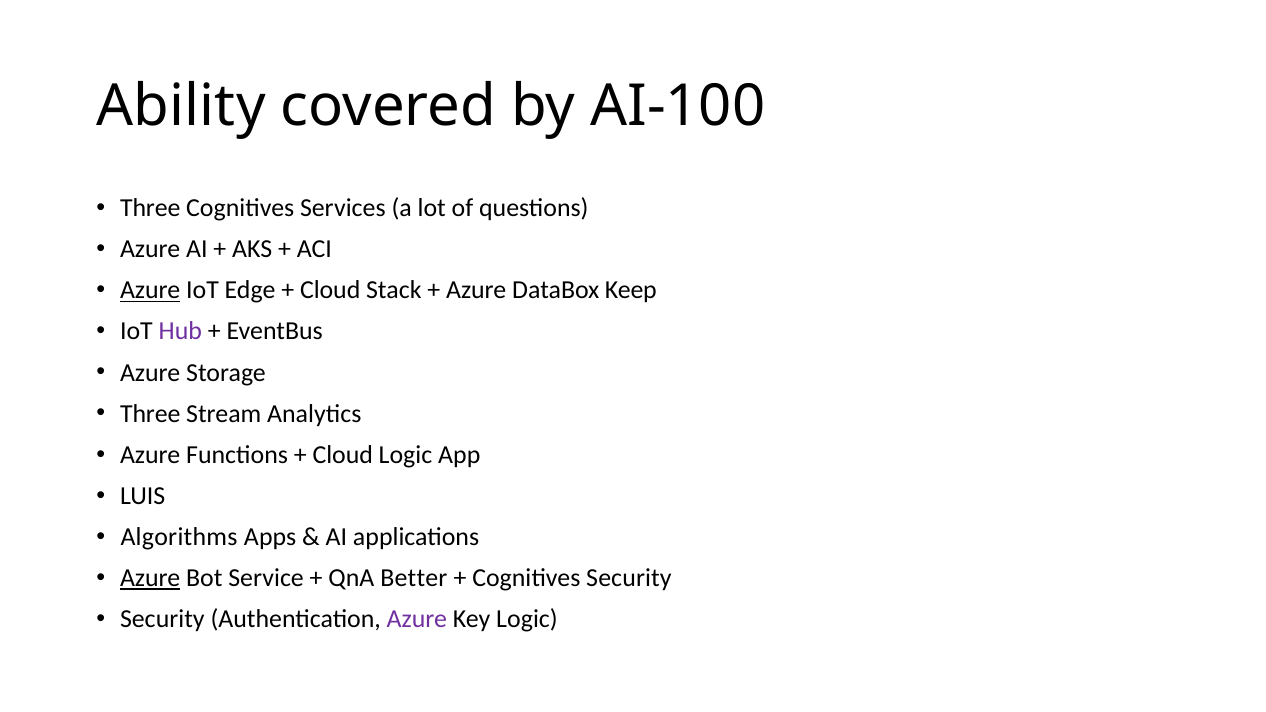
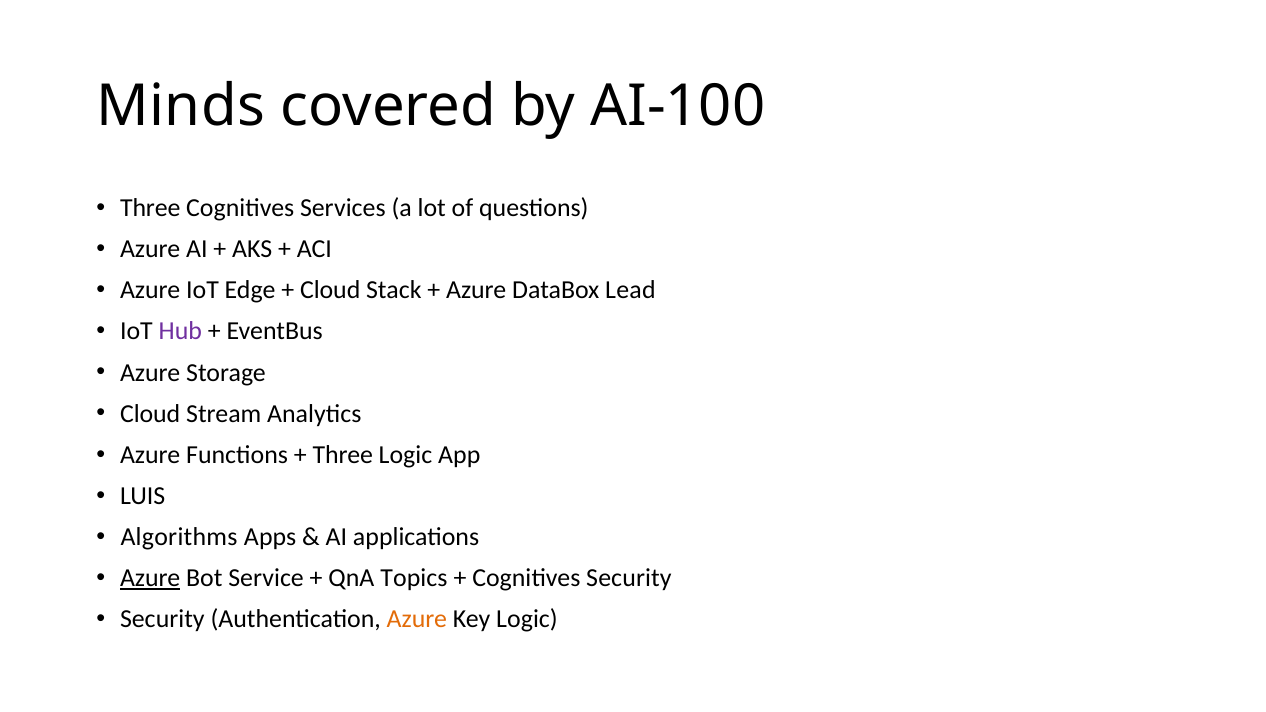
Ability: Ability -> Minds
Azure at (150, 290) underline: present -> none
Keep: Keep -> Lead
Three at (150, 414): Three -> Cloud
Cloud at (343, 455): Cloud -> Three
Better: Better -> Topics
Azure at (417, 619) colour: purple -> orange
